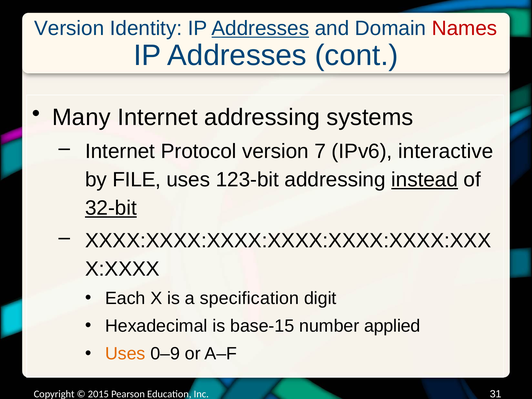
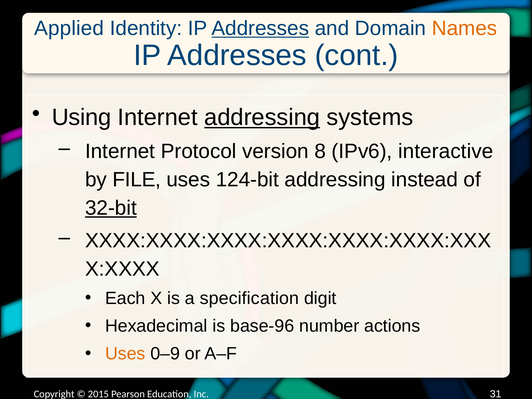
Version at (69, 28): Version -> Applied
Names colour: red -> orange
Many: Many -> Using
addressing at (262, 117) underline: none -> present
7: 7 -> 8
123-bit: 123-bit -> 124-bit
instead underline: present -> none
base-15: base-15 -> base-96
applied: applied -> actions
